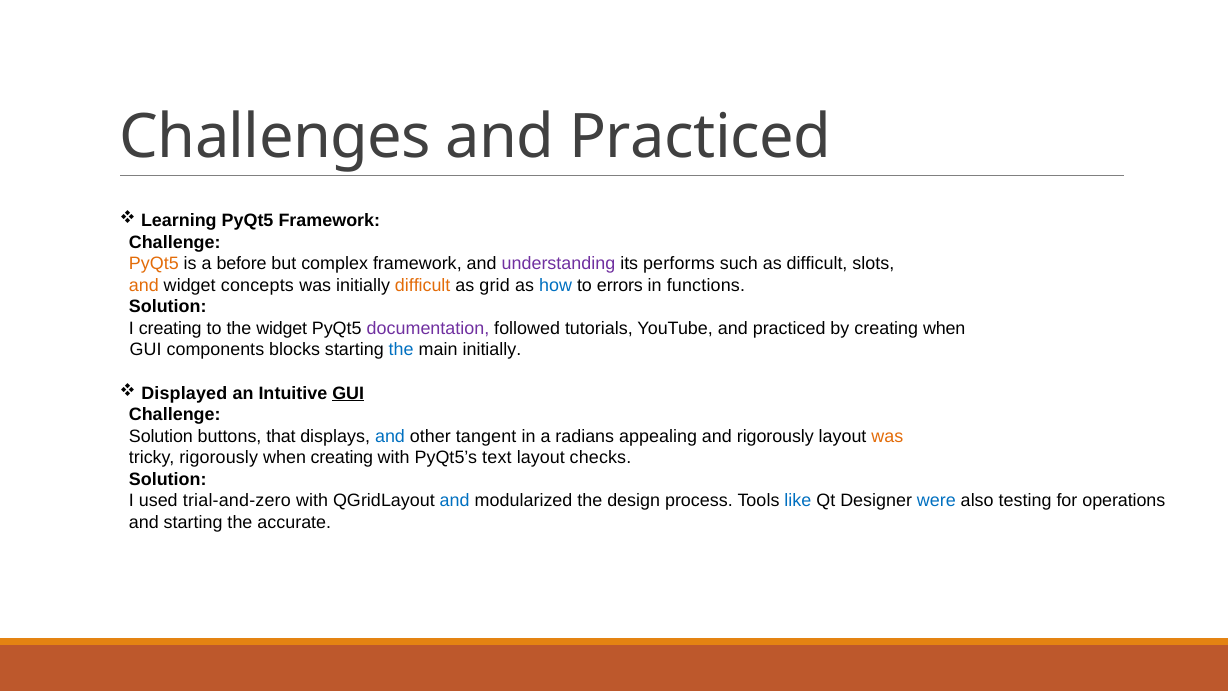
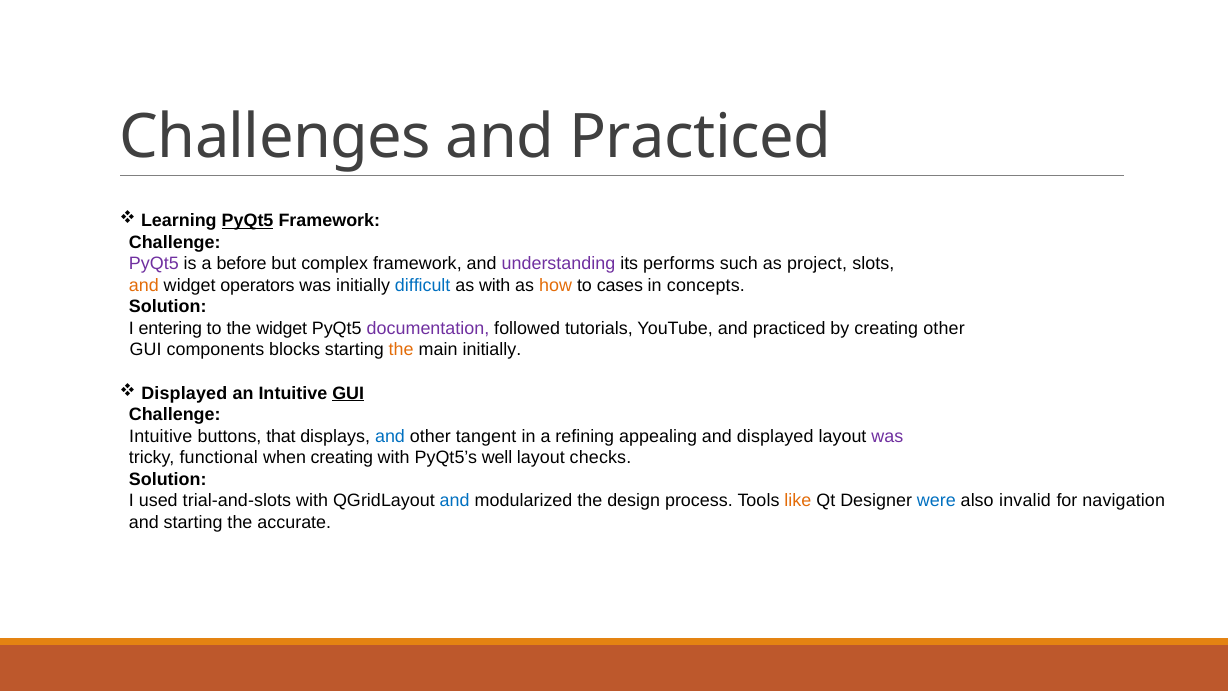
PyQt5 at (248, 221) underline: none -> present
PyQt5 at (154, 264) colour: orange -> purple
as difficult: difficult -> project
concepts: concepts -> operators
difficult at (423, 285) colour: orange -> blue
as grid: grid -> with
how colour: blue -> orange
errors: errors -> cases
functions: functions -> concepts
I creating: creating -> entering
creating when: when -> other
the at (401, 350) colour: blue -> orange
Solution at (161, 436): Solution -> Intuitive
radians: radians -> refining
and rigorously: rigorously -> displayed
was at (887, 436) colour: orange -> purple
tricky rigorously: rigorously -> functional
text: text -> well
trial-and-zero: trial-and-zero -> trial-and-slots
like colour: blue -> orange
testing: testing -> invalid
operations: operations -> navigation
